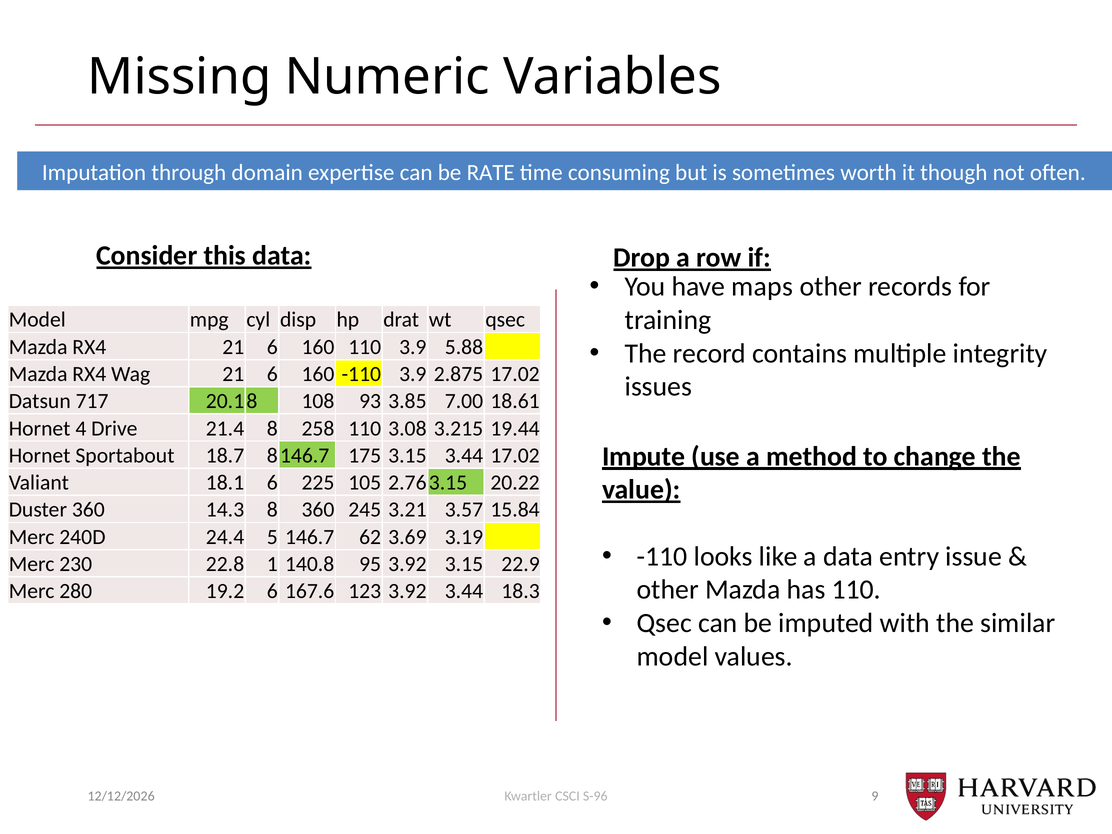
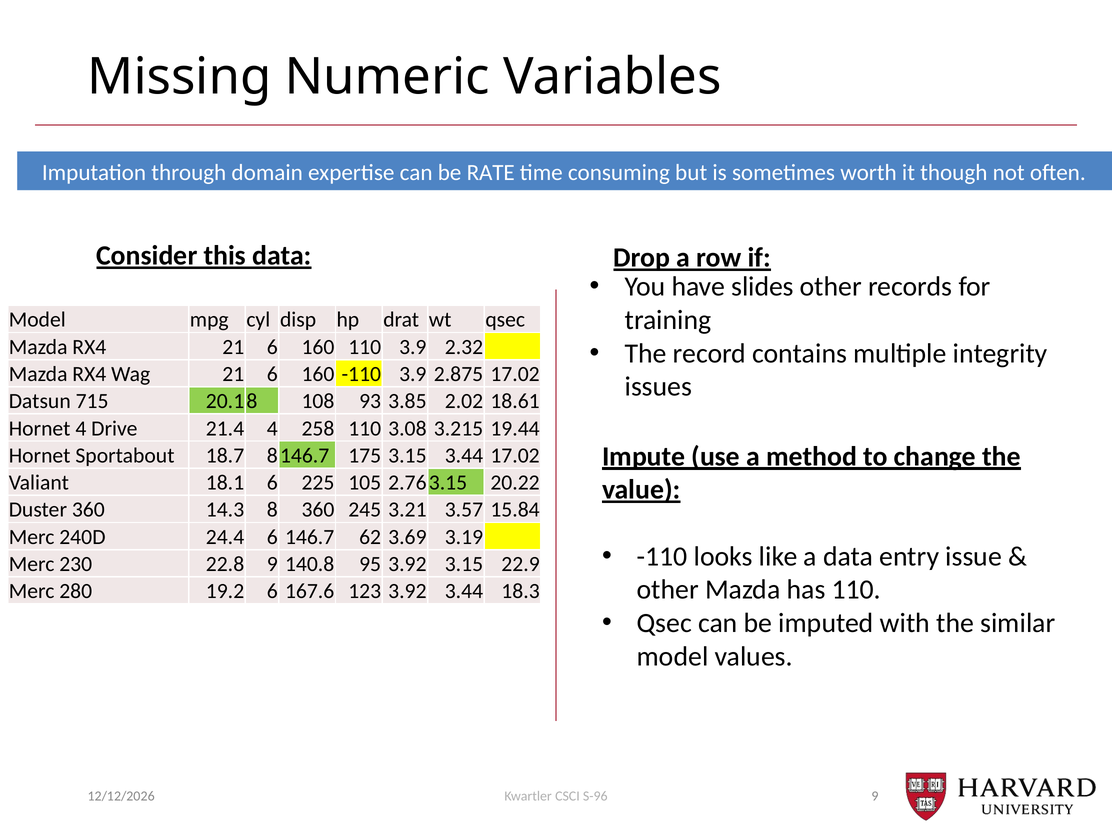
maps: maps -> slides
5.88: 5.88 -> 2.32
717: 717 -> 715
7.00: 7.00 -> 2.02
21.4 8: 8 -> 4
24.4 5: 5 -> 6
22.8 1: 1 -> 9
